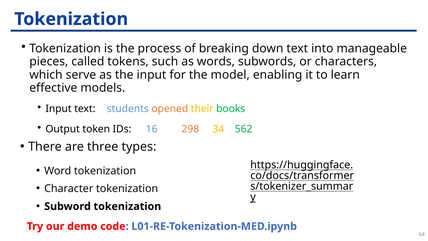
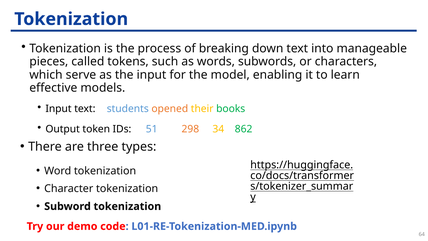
16: 16 -> 51
562: 562 -> 862
